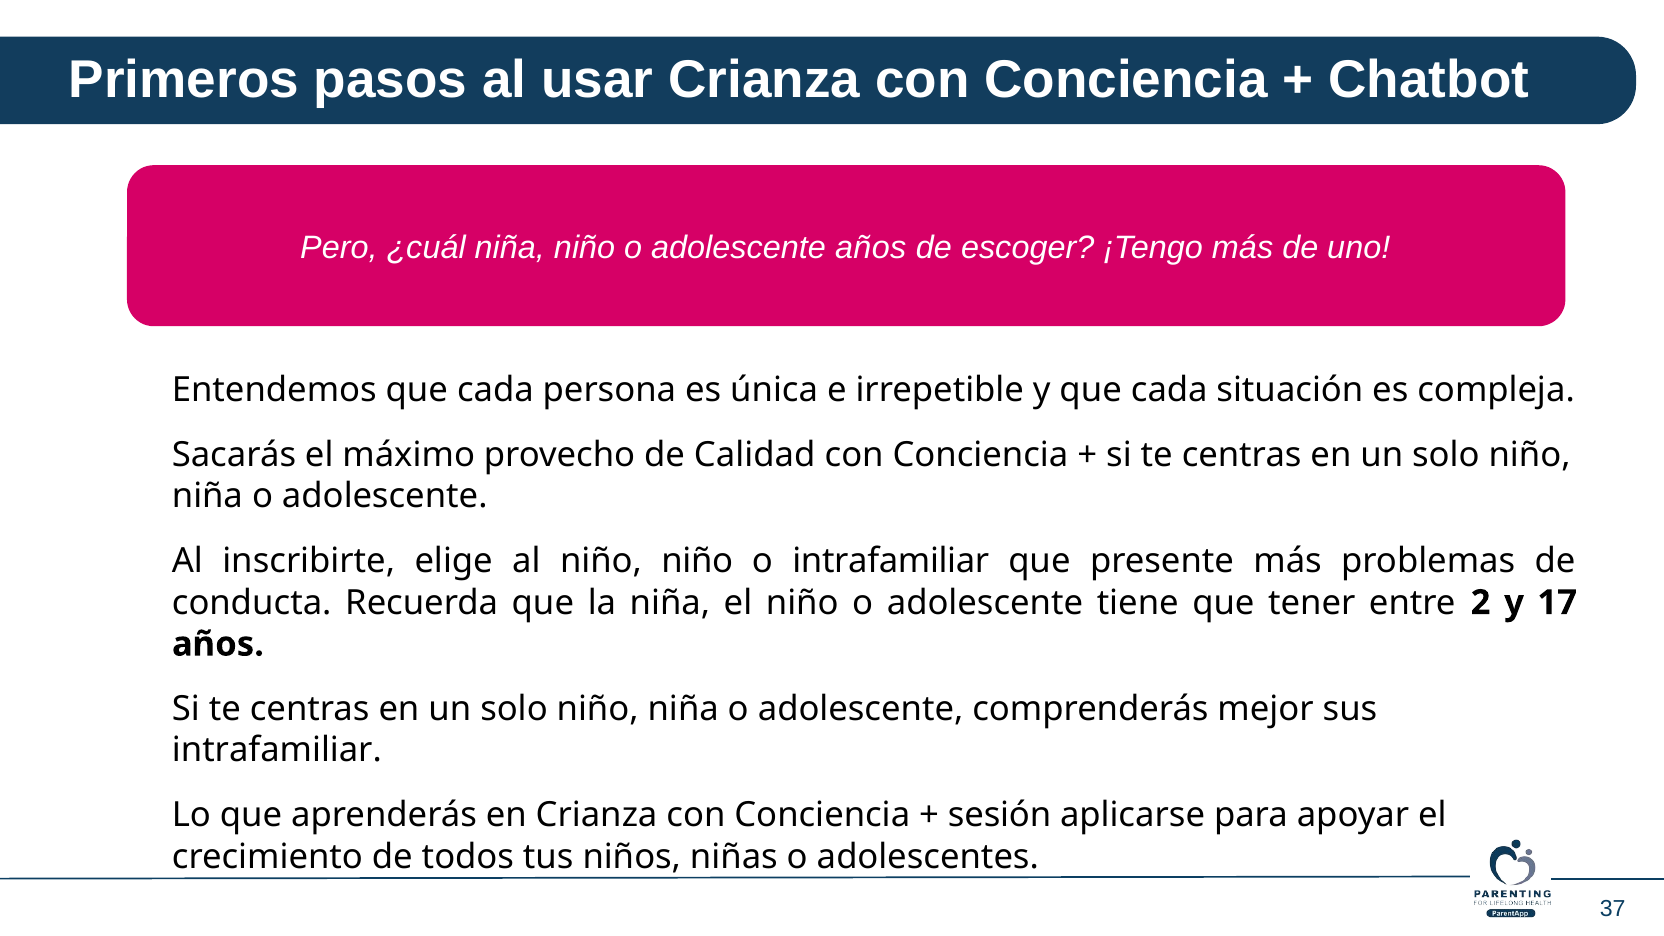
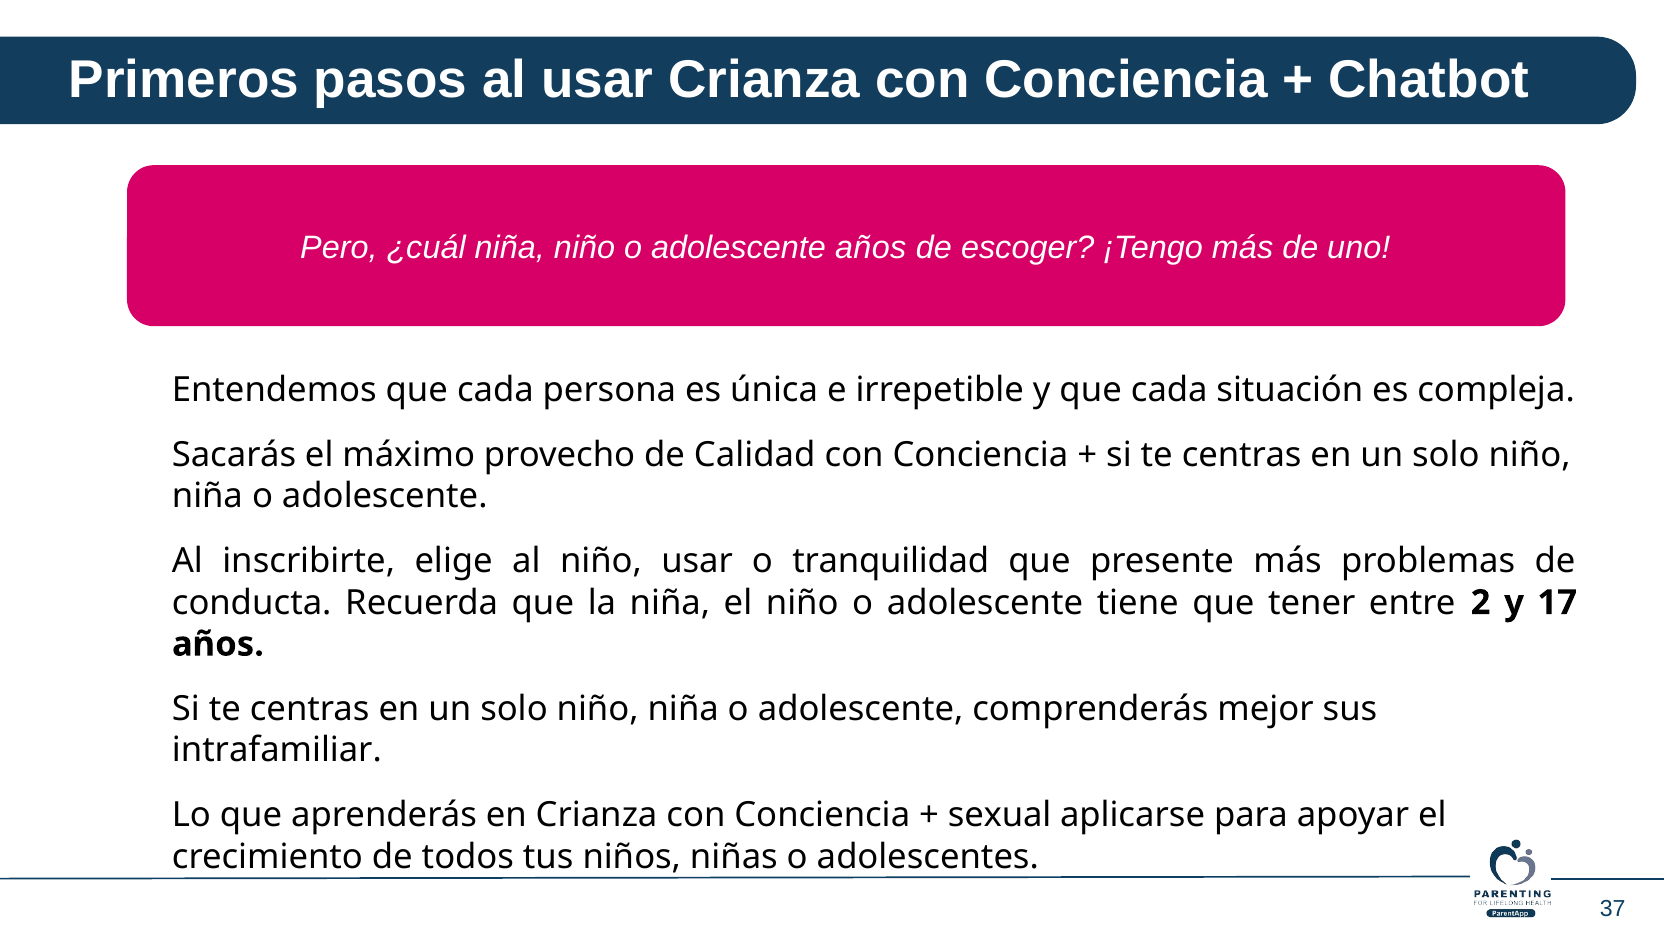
niño niño: niño -> usar
o intrafamiliar: intrafamiliar -> tranquilidad
sesión: sesión -> sexual
